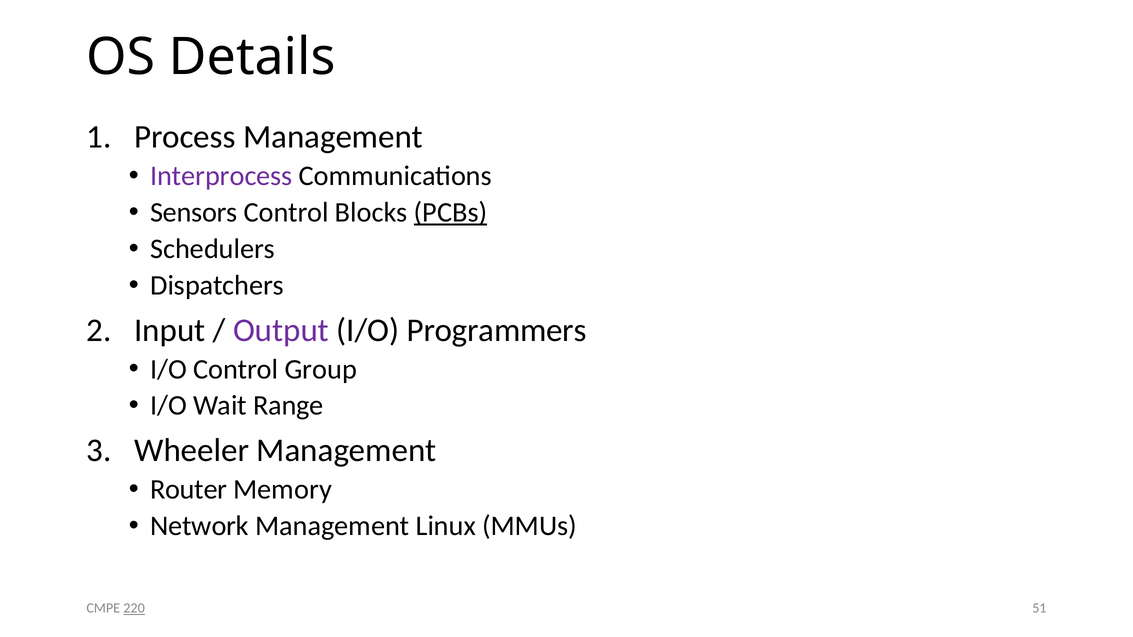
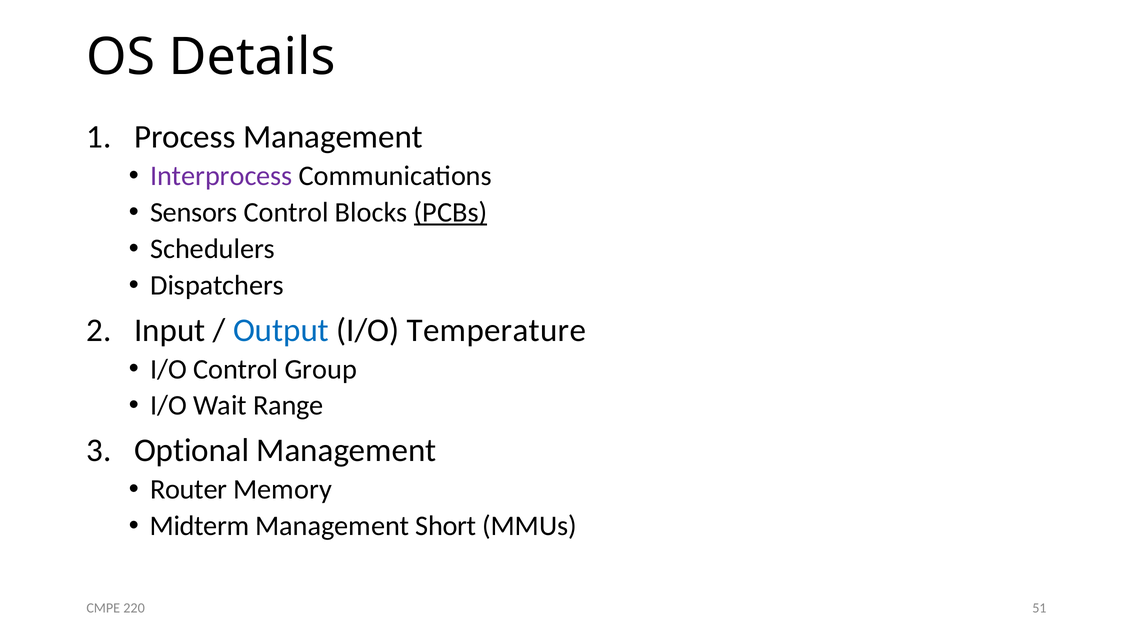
Output colour: purple -> blue
Programmers: Programmers -> Temperature
Wheeler: Wheeler -> Optional
Network: Network -> Midterm
Linux: Linux -> Short
220 underline: present -> none
